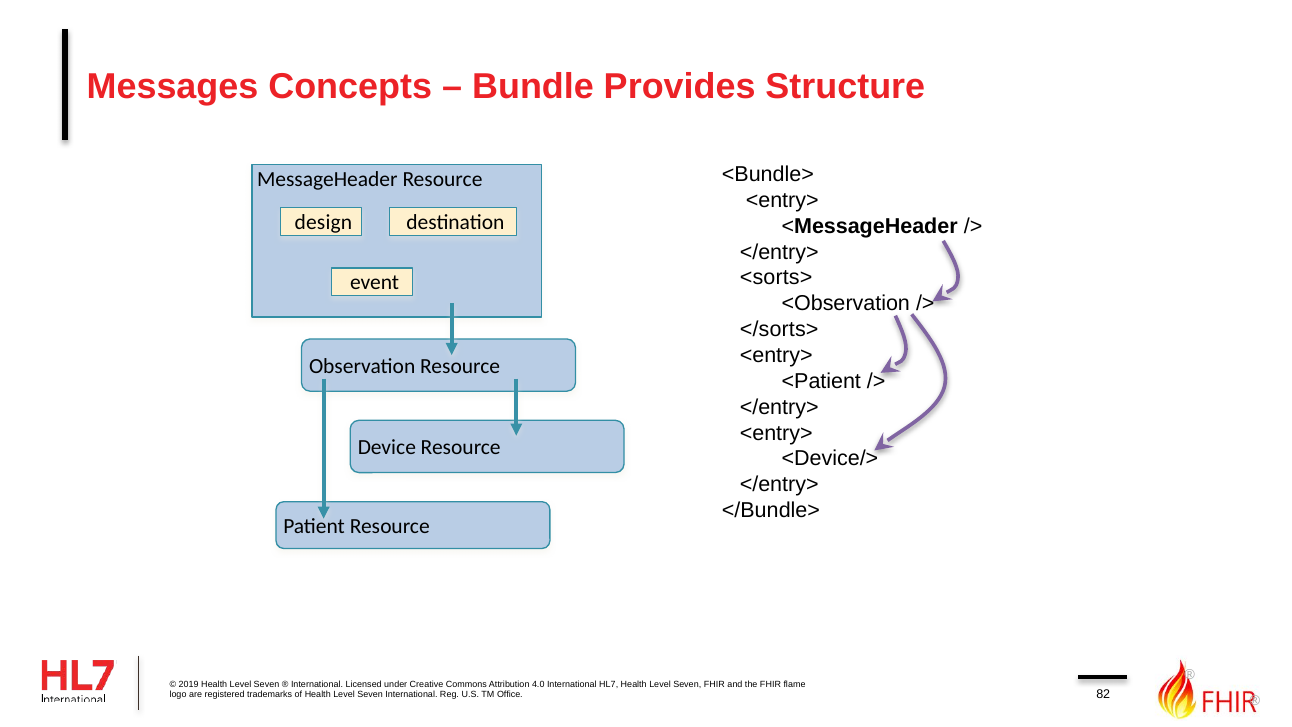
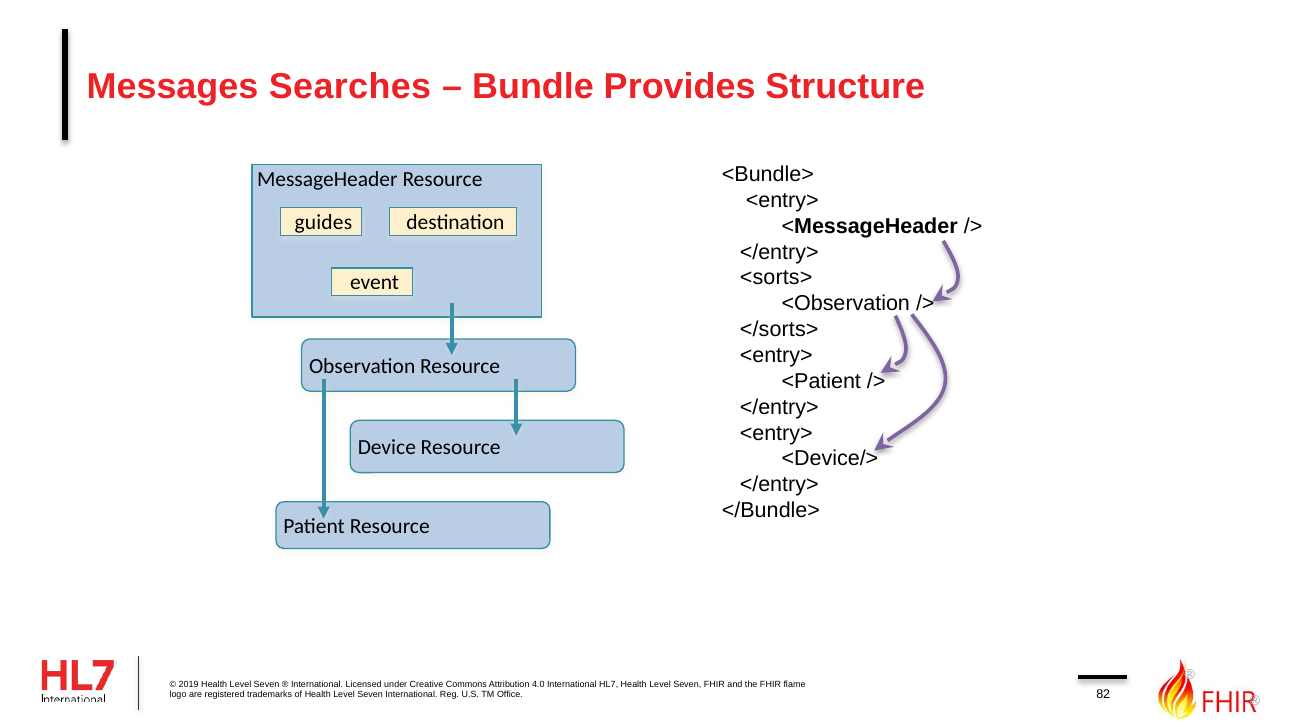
Concepts: Concepts -> Searches
design: design -> guides
